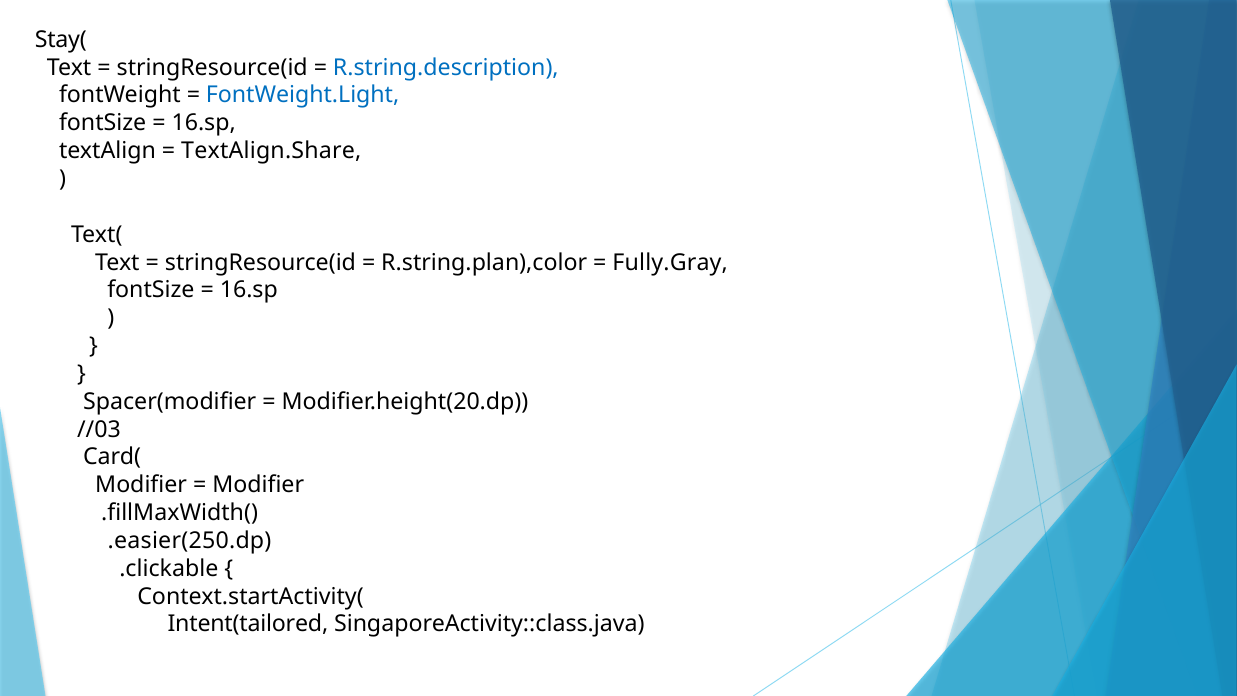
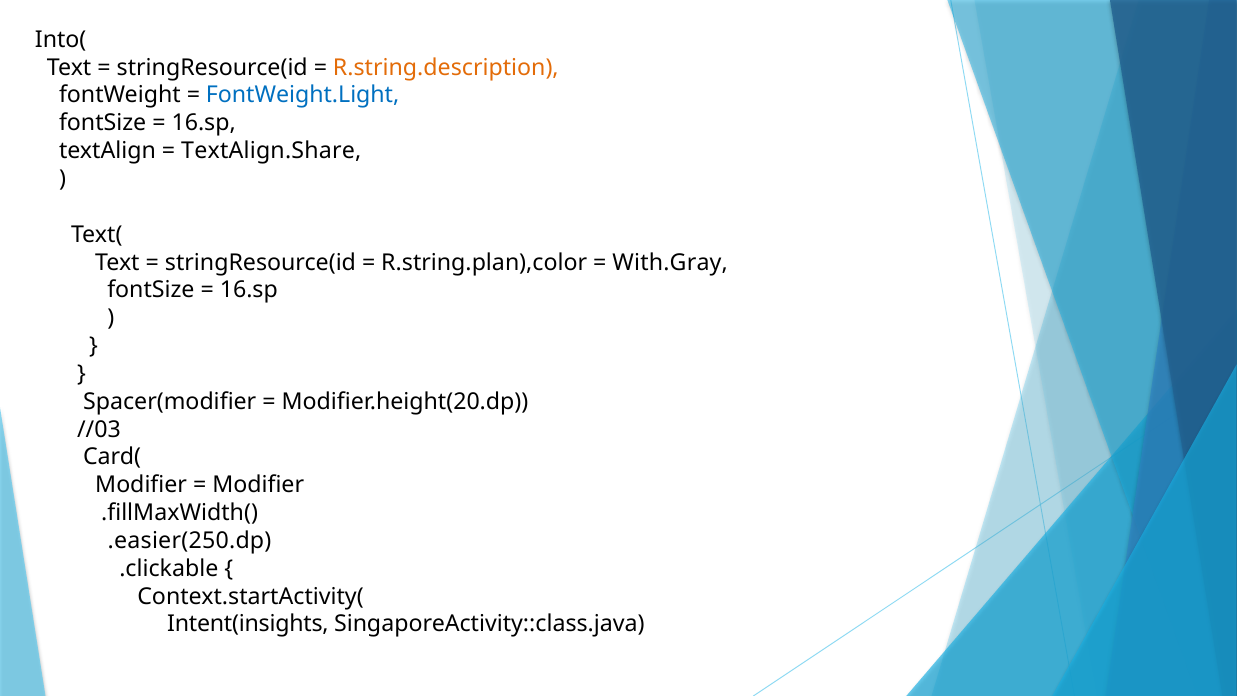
Stay(: Stay( -> Into(
R.string.description colour: blue -> orange
Fully.Gray: Fully.Gray -> With.Gray
Intent(tailored: Intent(tailored -> Intent(insights
